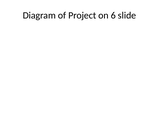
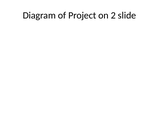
6: 6 -> 2
